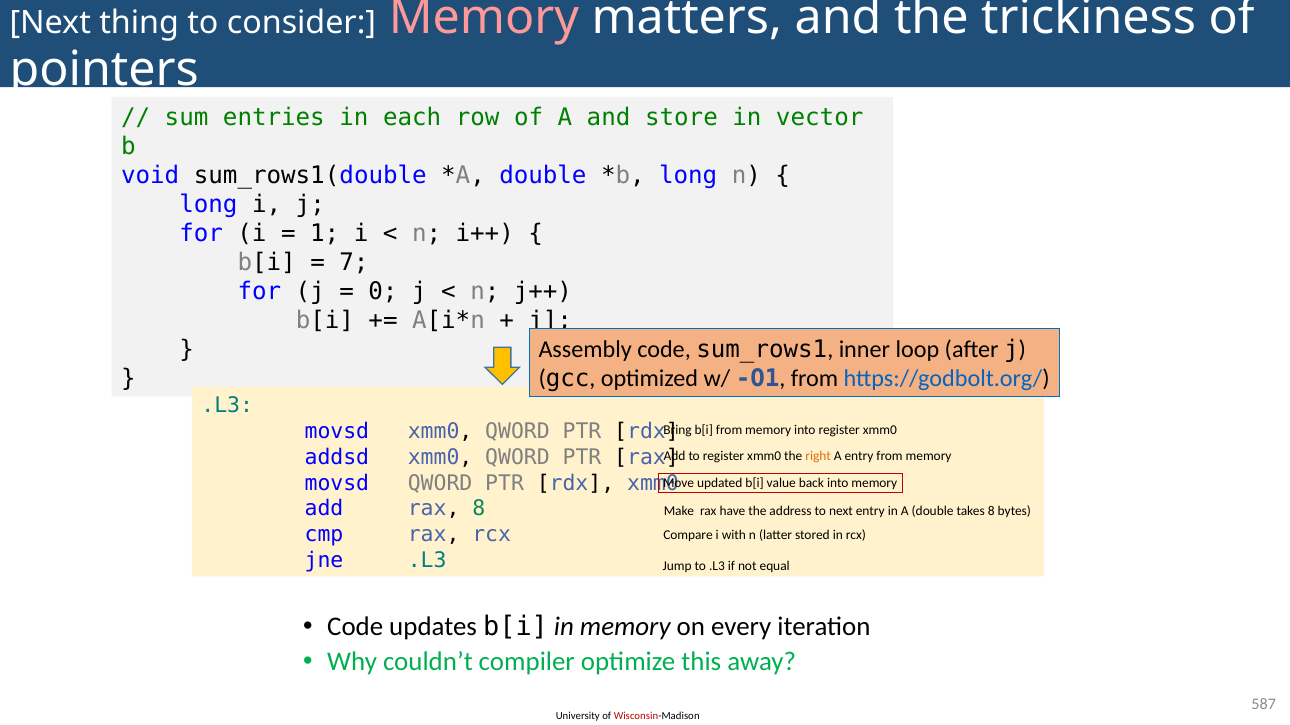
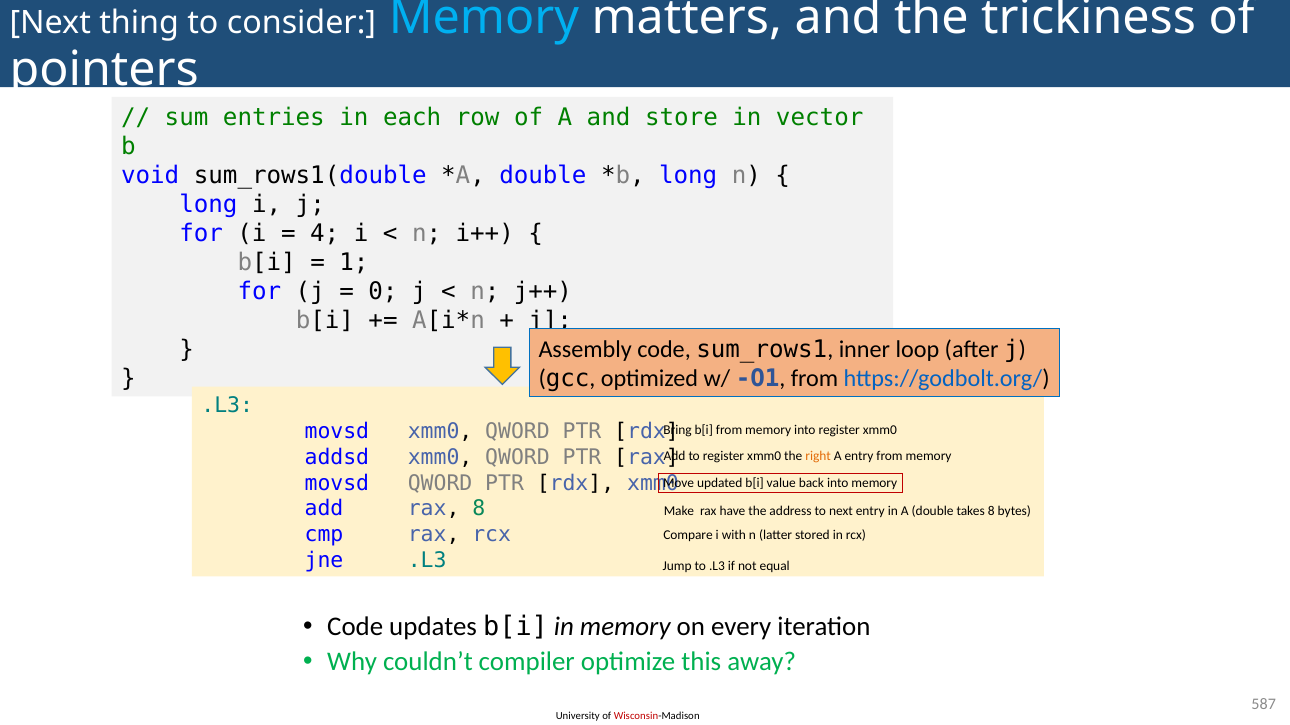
Memory at (484, 17) colour: pink -> light blue
1: 1 -> 4
7: 7 -> 1
